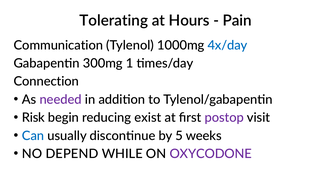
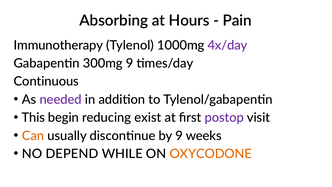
Tolerating: Tolerating -> Absorbing
Communication: Communication -> Immunotherapy
4x/day colour: blue -> purple
300mg 1: 1 -> 9
Connection: Connection -> Continuous
Risk: Risk -> This
Can colour: blue -> orange
by 5: 5 -> 9
OXYCODONE colour: purple -> orange
